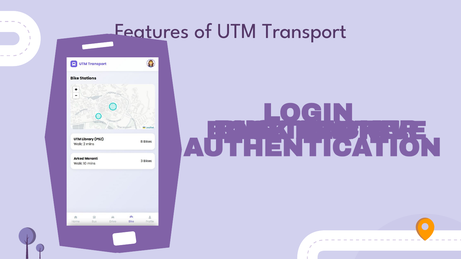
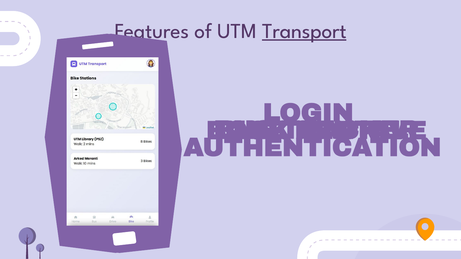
Transport underline: none -> present
